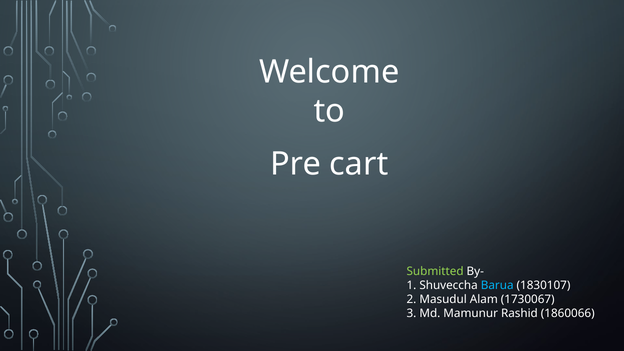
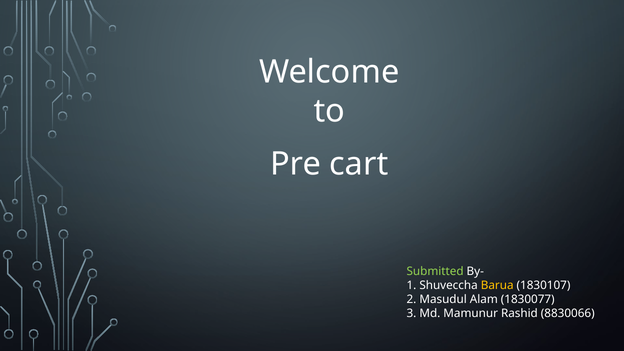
Barua colour: light blue -> yellow
1730067: 1730067 -> 1830077
1860066: 1860066 -> 8830066
